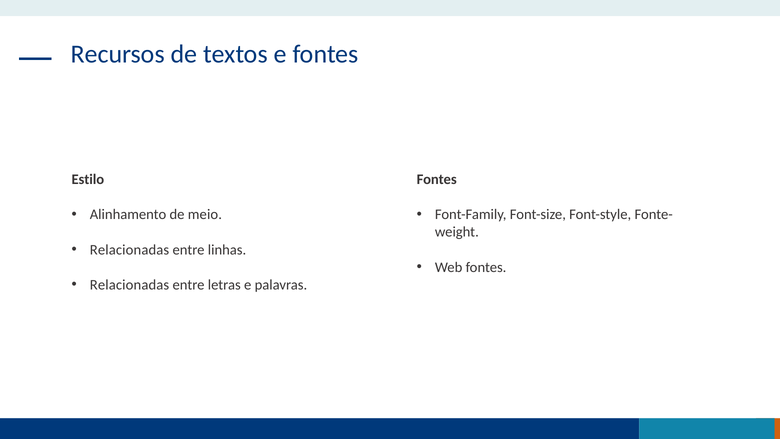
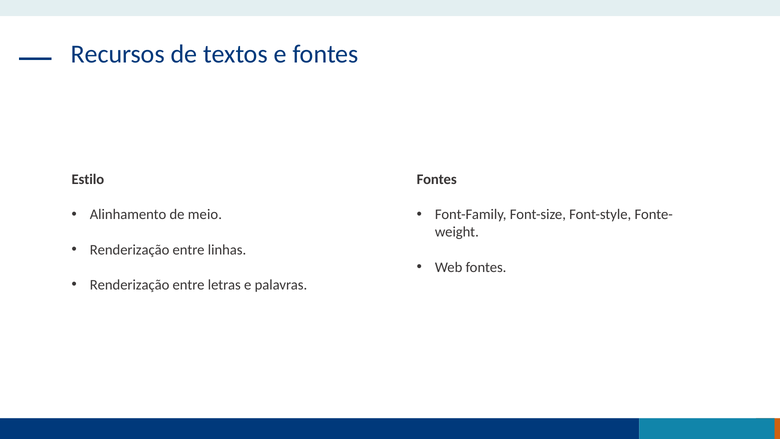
Relacionadas at (130, 250): Relacionadas -> Renderização
Relacionadas at (130, 285): Relacionadas -> Renderização
